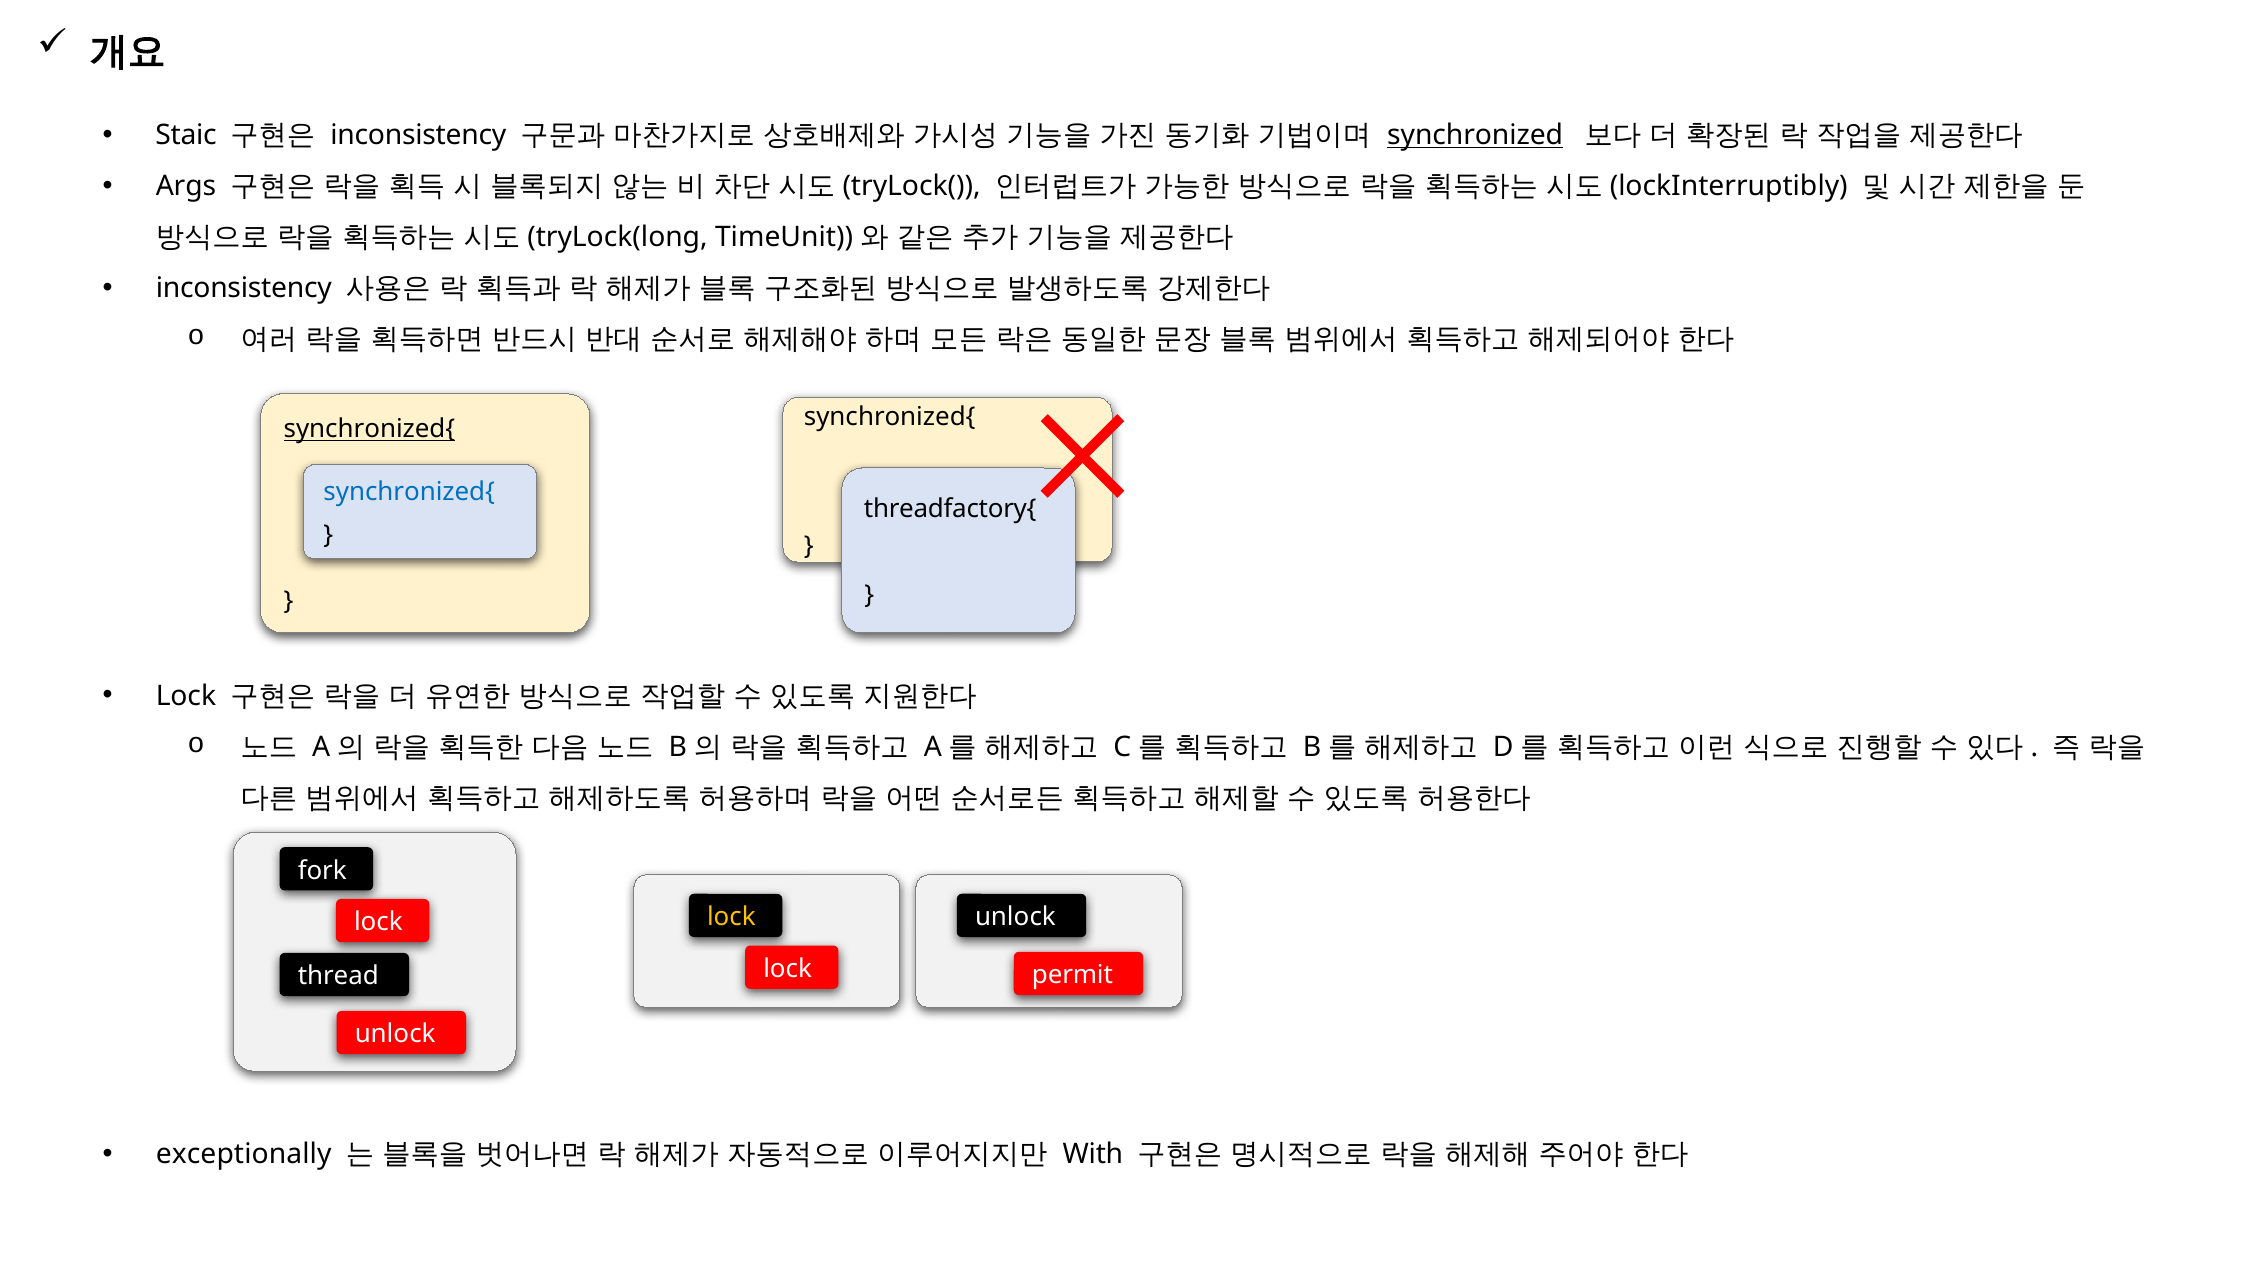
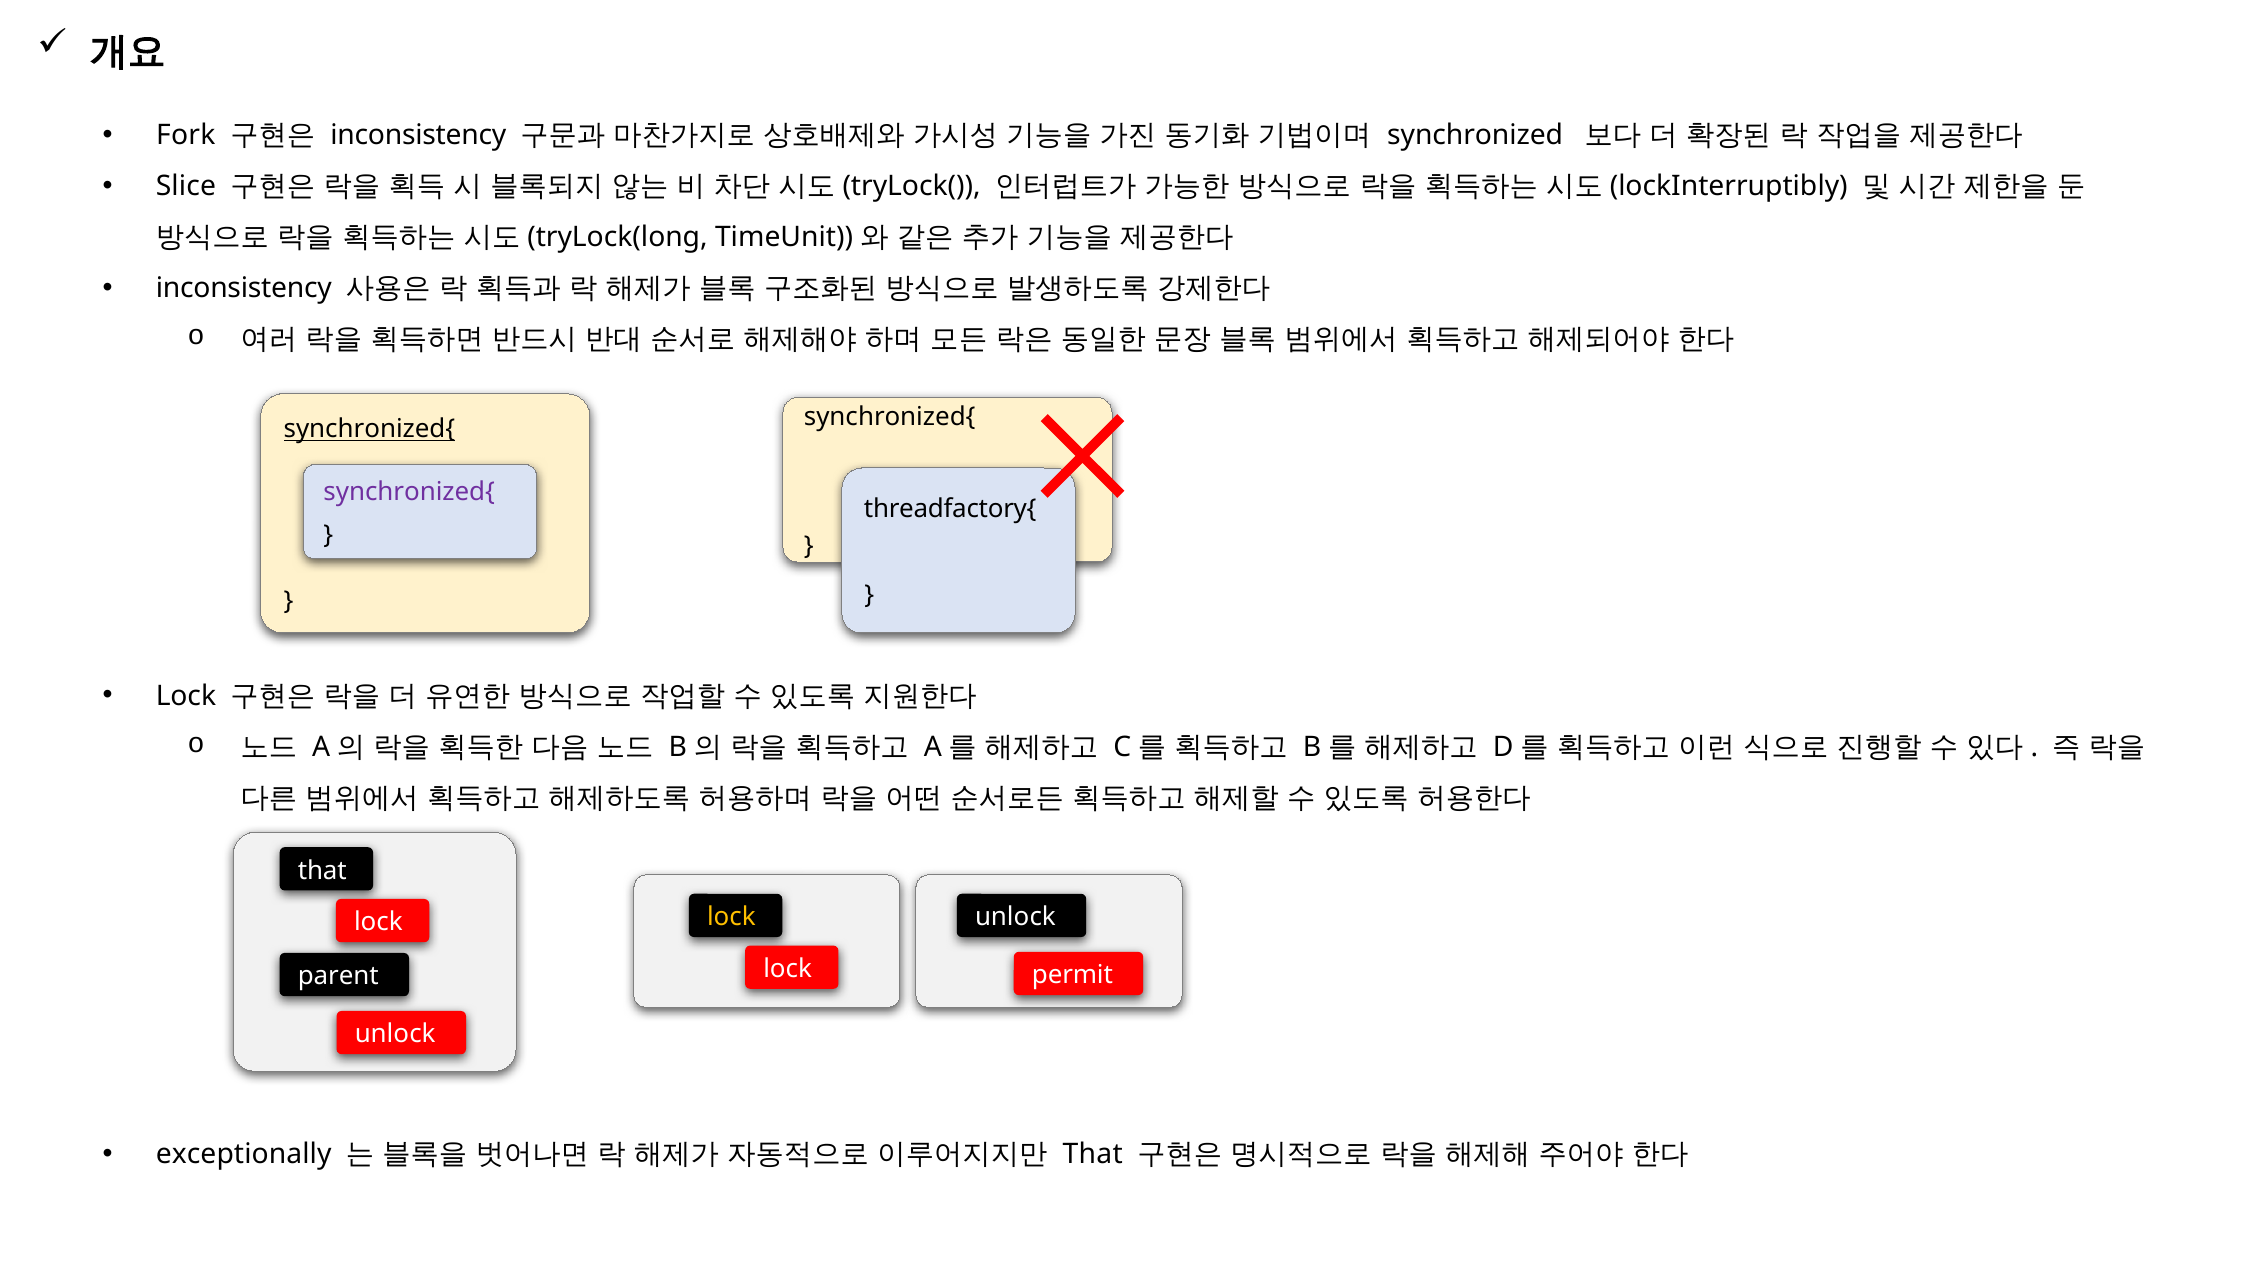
Staic: Staic -> Fork
synchronized underline: present -> none
Args: Args -> Slice
synchronized{ at (409, 492) colour: blue -> purple
fork at (322, 870): fork -> that
thread: thread -> parent
With at (1093, 1154): With -> That
